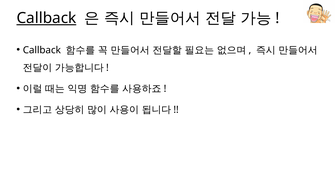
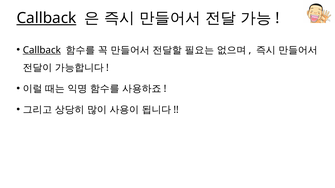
Callback at (42, 50) underline: none -> present
